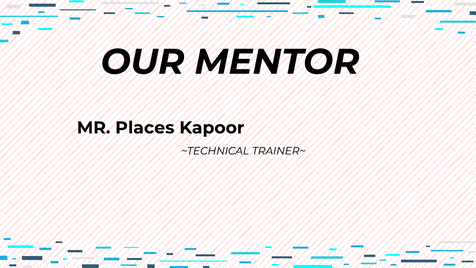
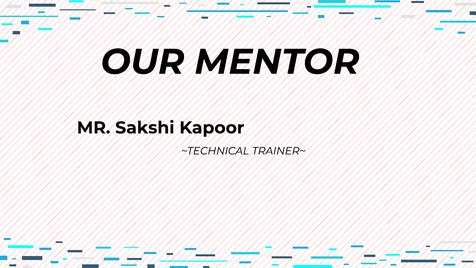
Places: Places -> Sakshi
